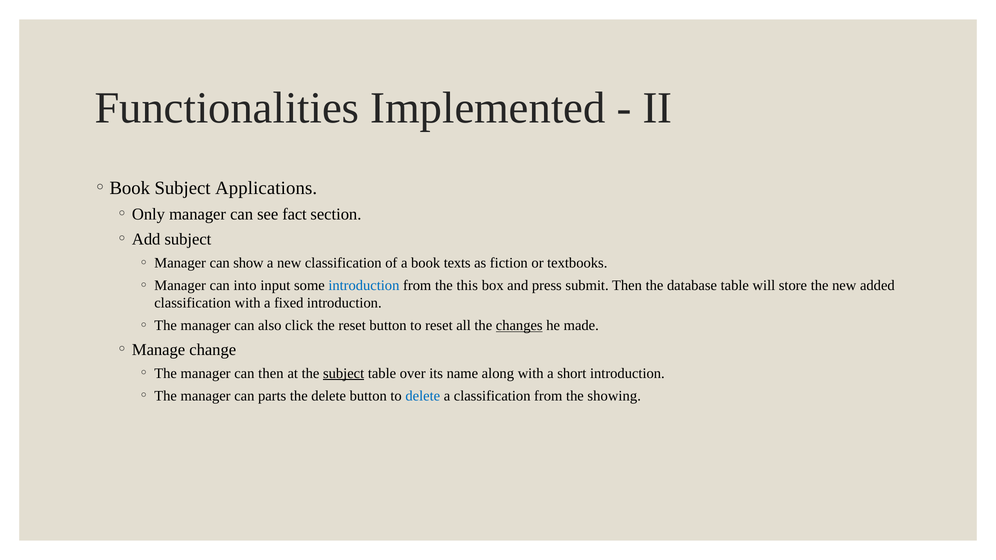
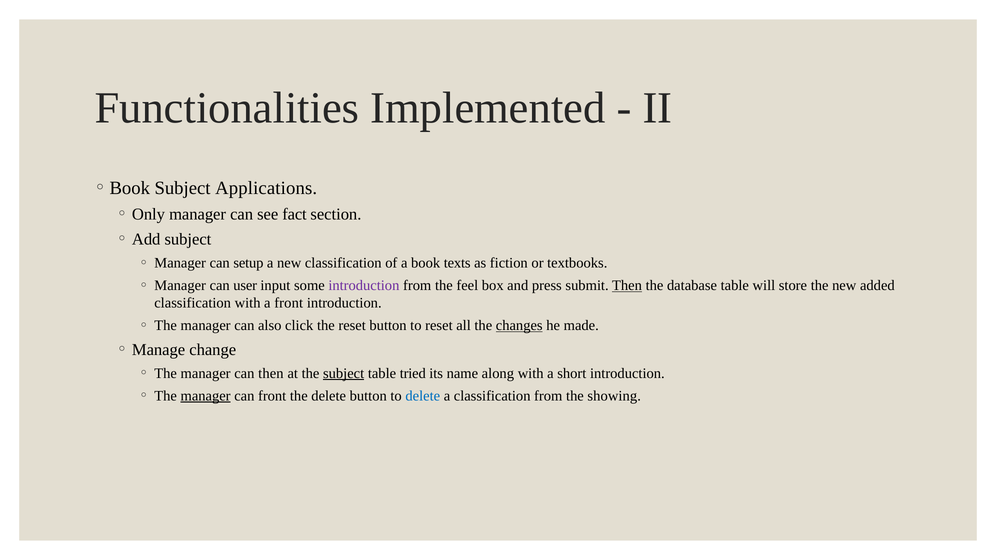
show: show -> setup
into: into -> user
introduction at (364, 286) colour: blue -> purple
this: this -> feel
Then at (627, 286) underline: none -> present
a fixed: fixed -> front
over: over -> tried
manager at (206, 396) underline: none -> present
can parts: parts -> front
